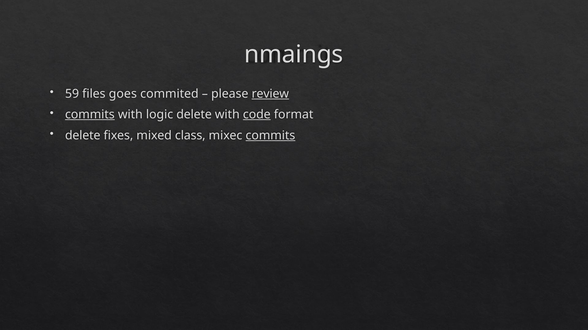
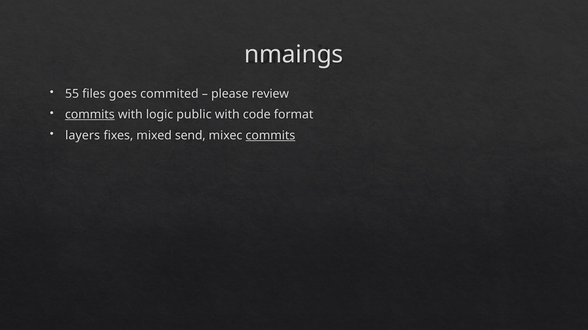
59: 59 -> 55
review underline: present -> none
logic delete: delete -> public
code underline: present -> none
delete at (83, 136): delete -> layers
class: class -> send
